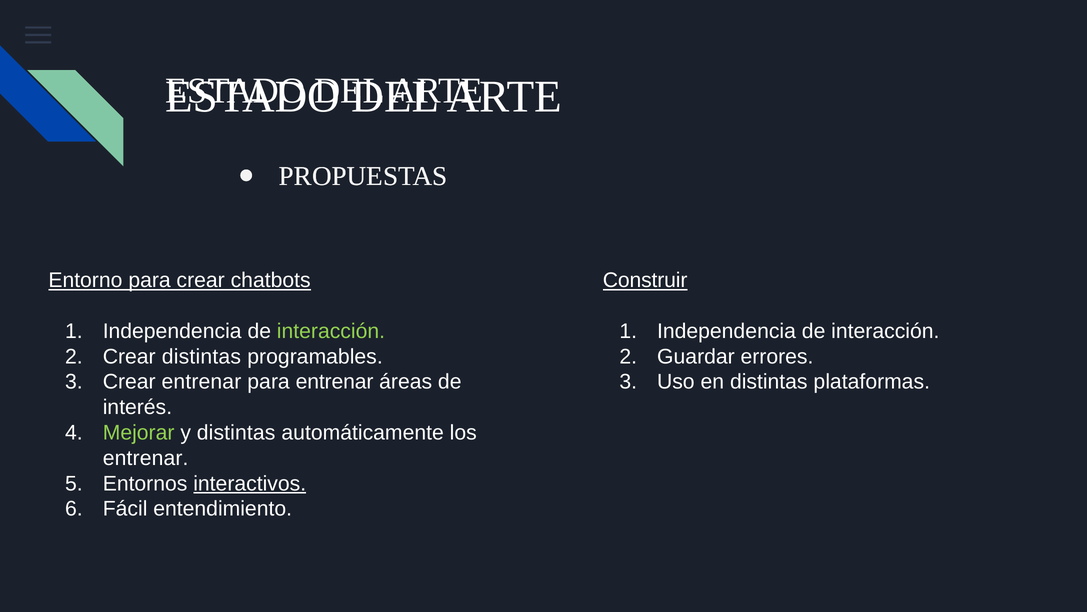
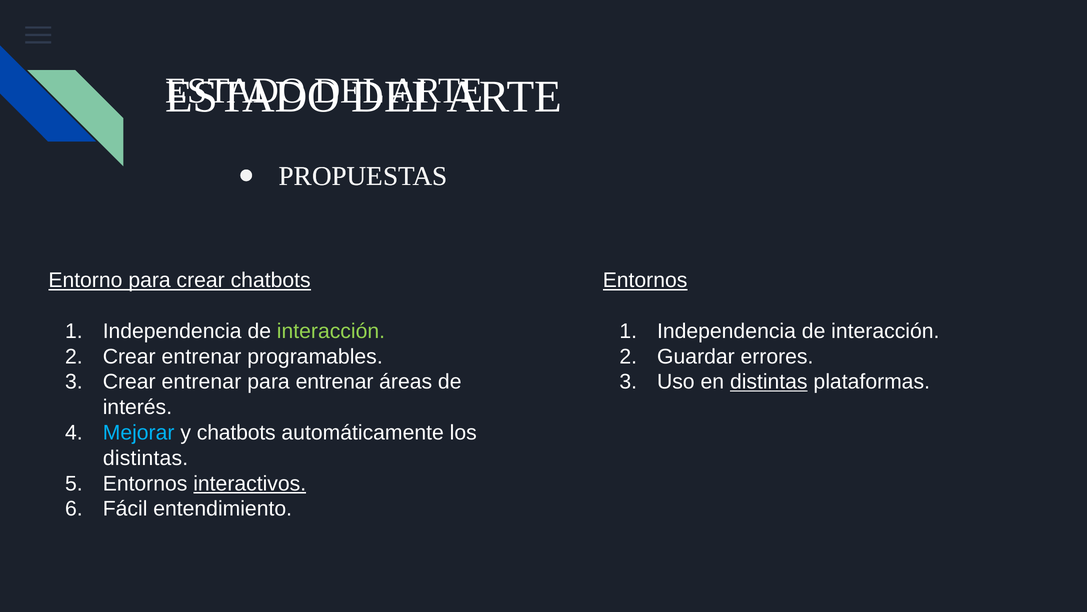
Construir at (645, 280): Construir -> Entornos
distintas at (201, 356): distintas -> entrenar
distintas at (769, 382) underline: none -> present
Mejorar colour: light green -> light blue
y distintas: distintas -> chatbots
entrenar at (146, 458): entrenar -> distintas
